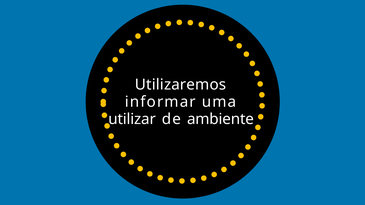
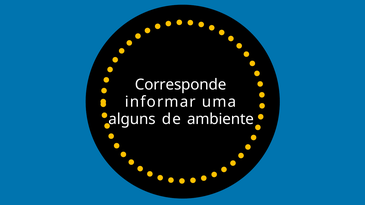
Utilizaremos: Utilizaremos -> Corresponde
utilizar: utilizar -> alguns
